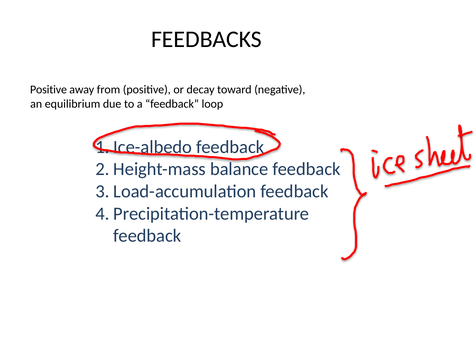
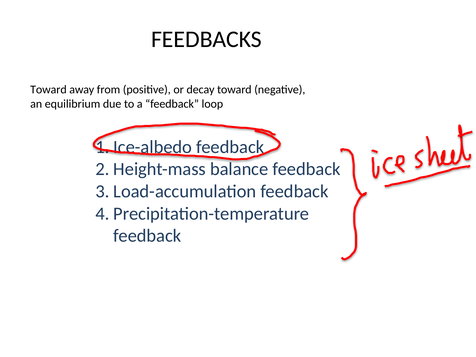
Positive at (48, 90): Positive -> Toward
